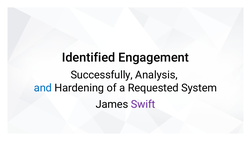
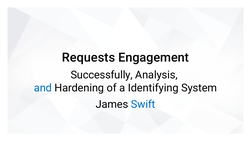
Identified: Identified -> Requests
Requested: Requested -> Identifying
Swift colour: purple -> blue
